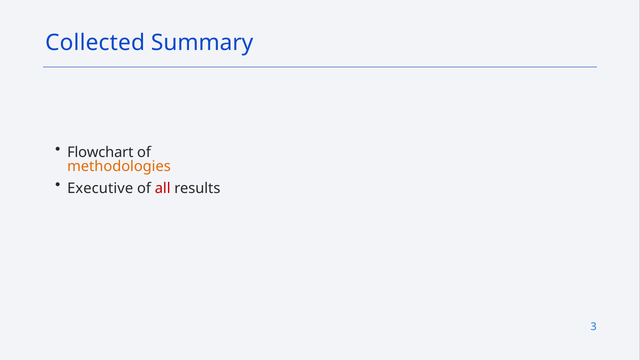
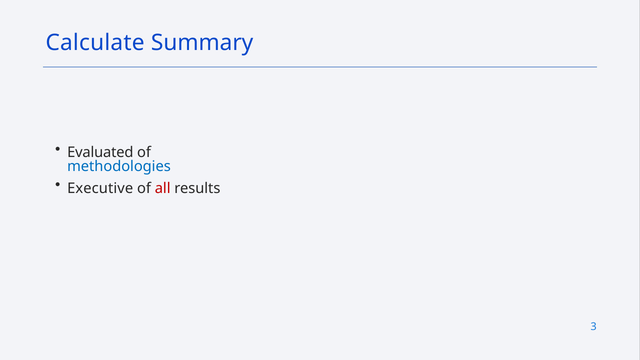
Collected: Collected -> Calculate
Flowchart: Flowchart -> Evaluated
methodologies colour: orange -> blue
